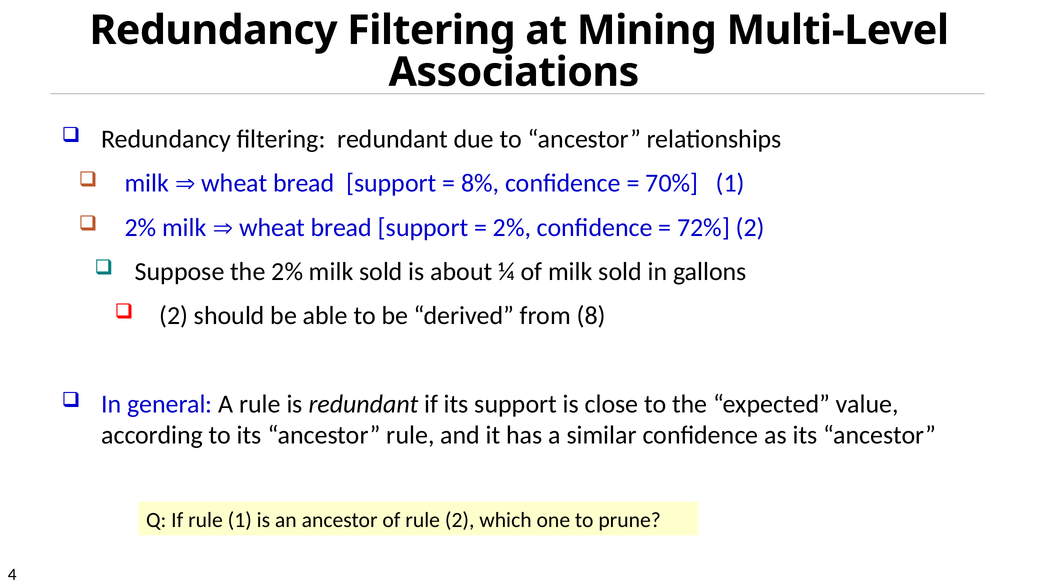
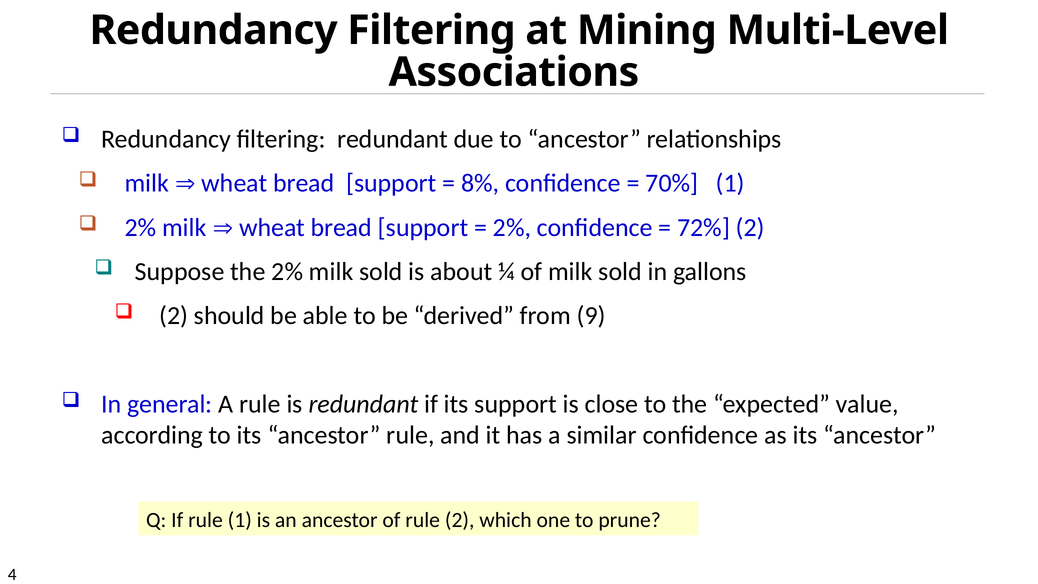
8: 8 -> 9
